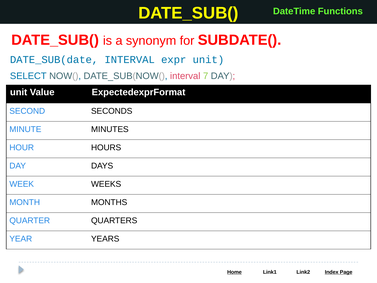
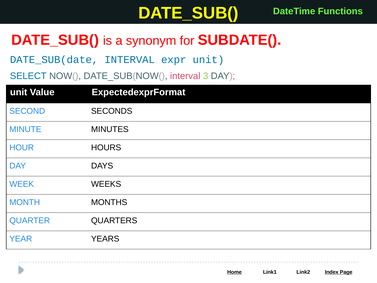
7: 7 -> 3
